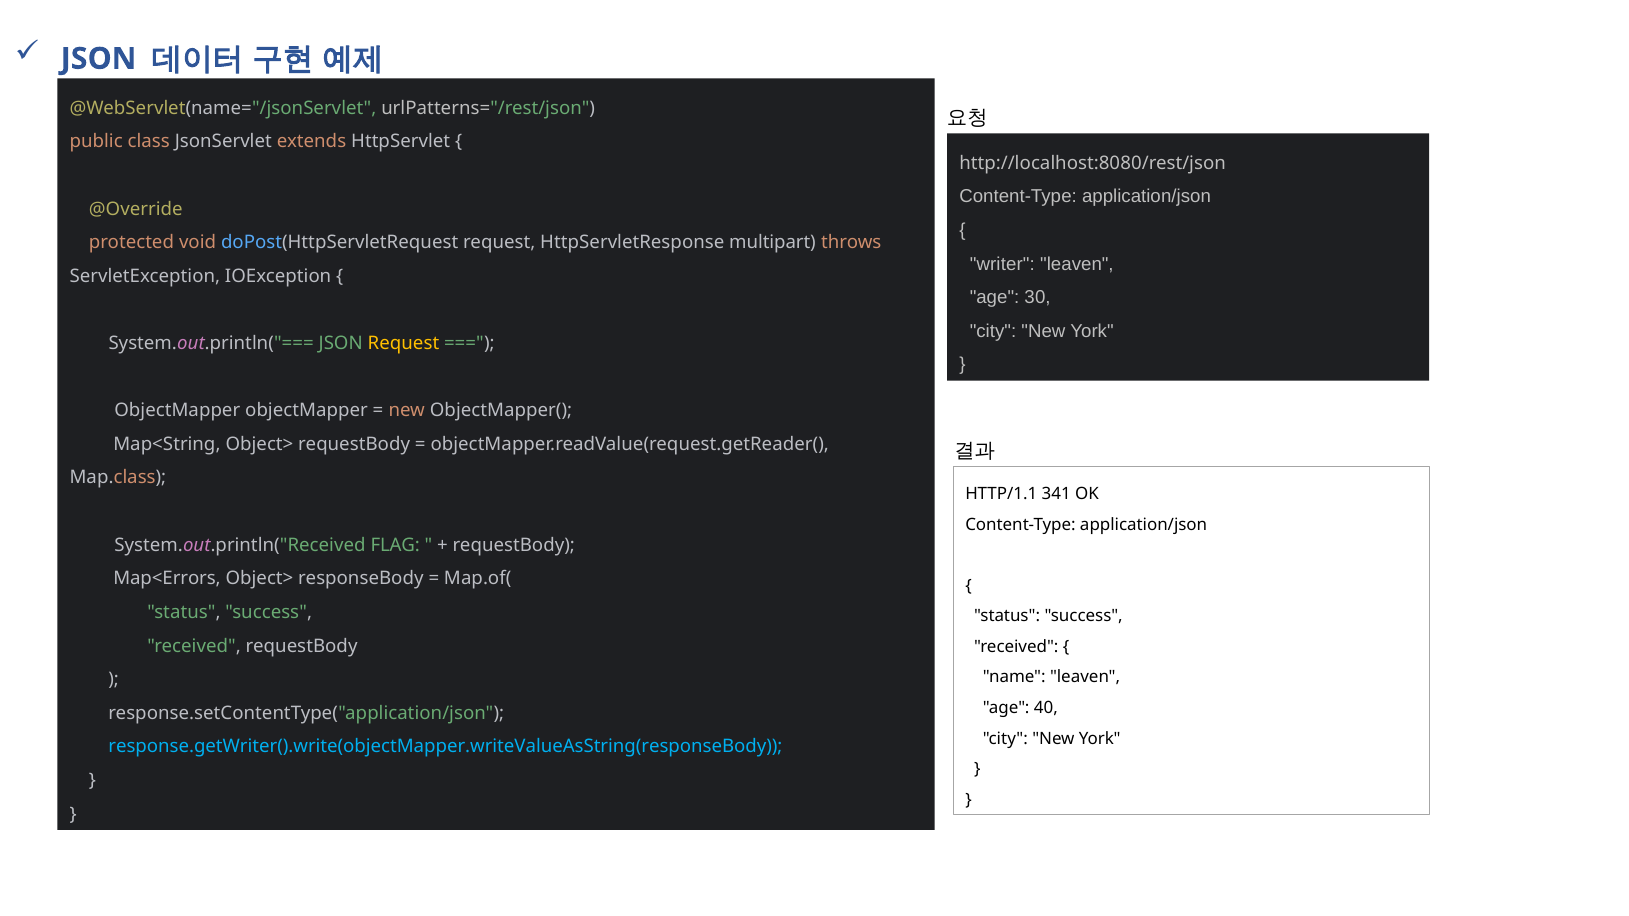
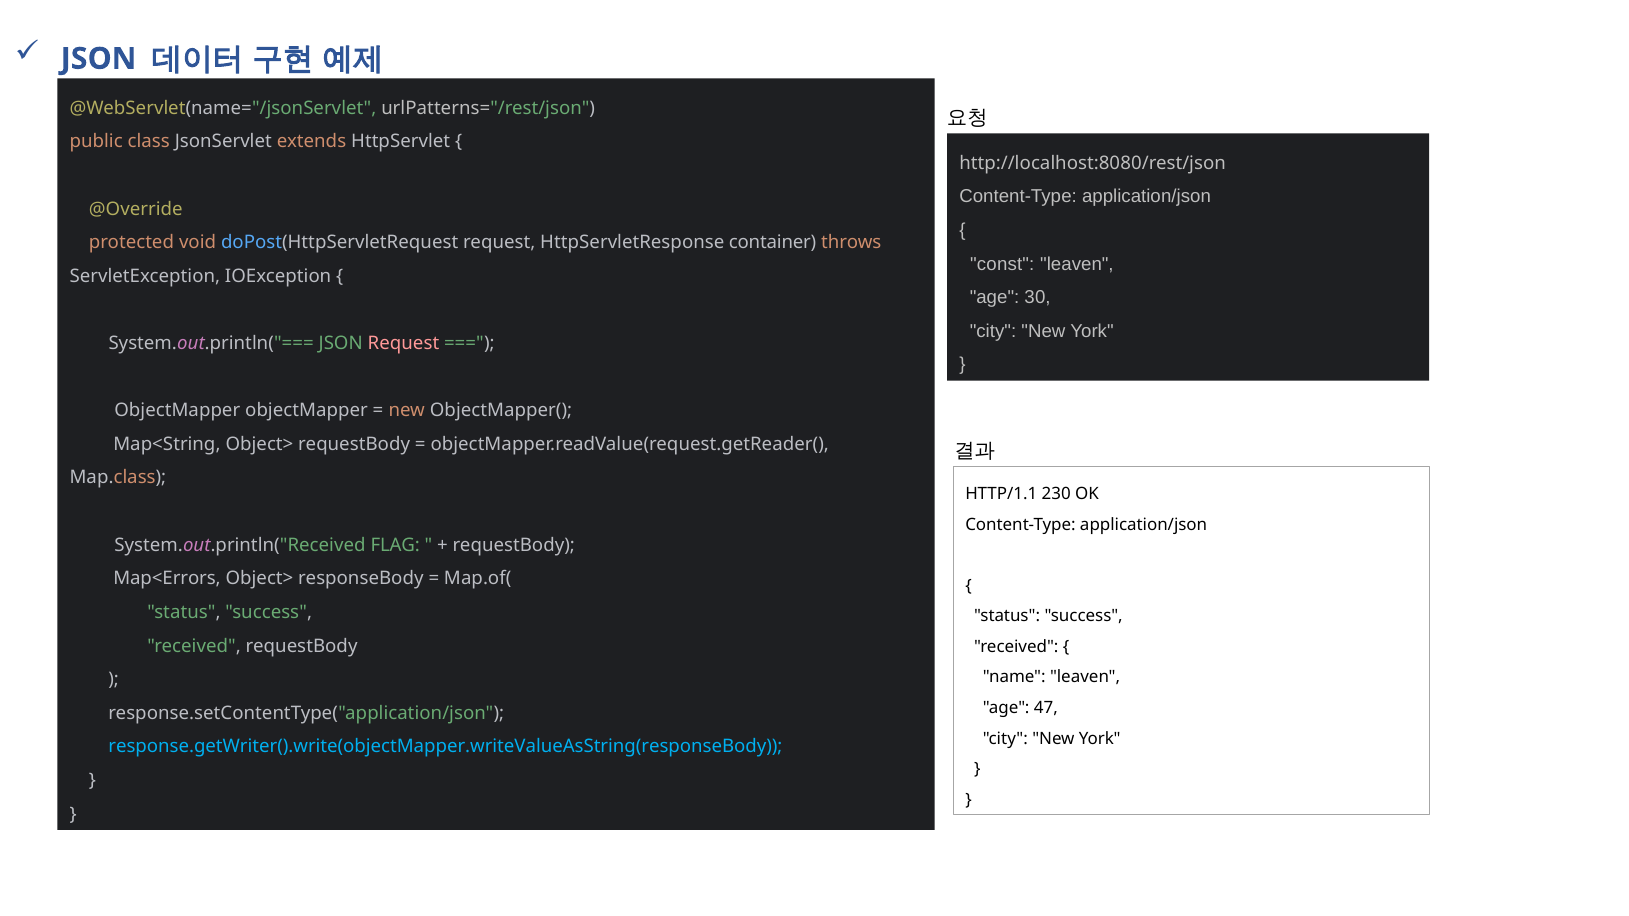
multipart: multipart -> container
writer: writer -> const
Request at (403, 343) colour: yellow -> pink
341: 341 -> 230
40: 40 -> 47
